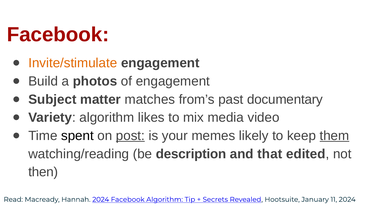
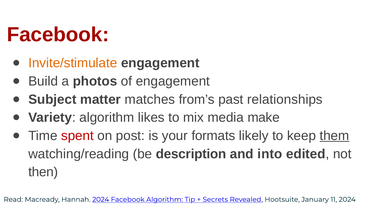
documentary: documentary -> relationships
video: video -> make
spent colour: black -> red
post underline: present -> none
memes: memes -> formats
that: that -> into
